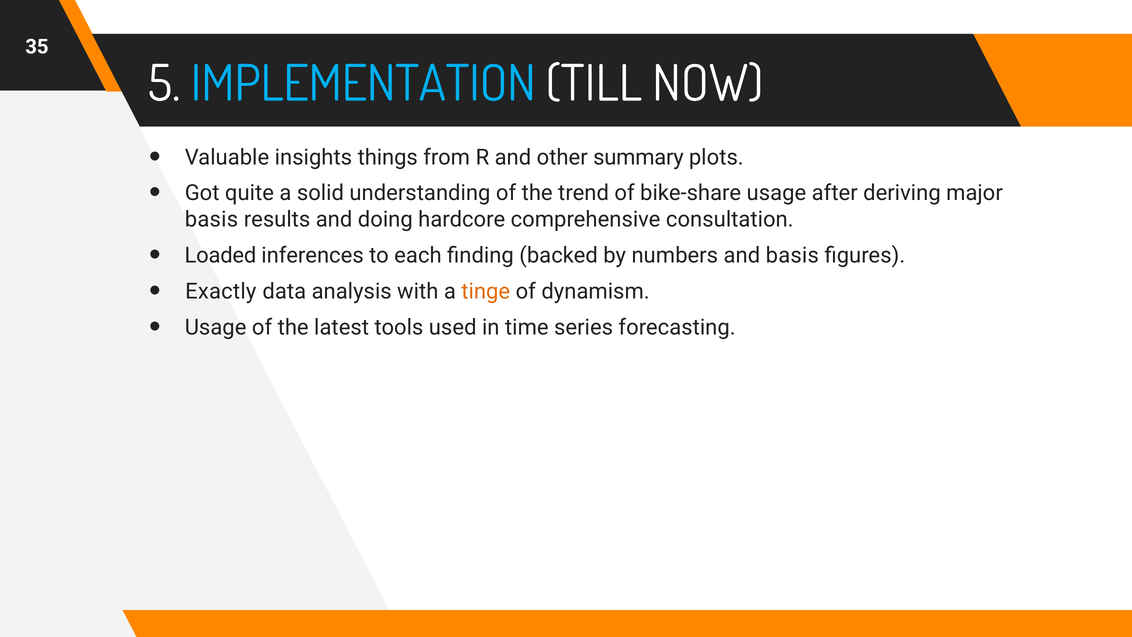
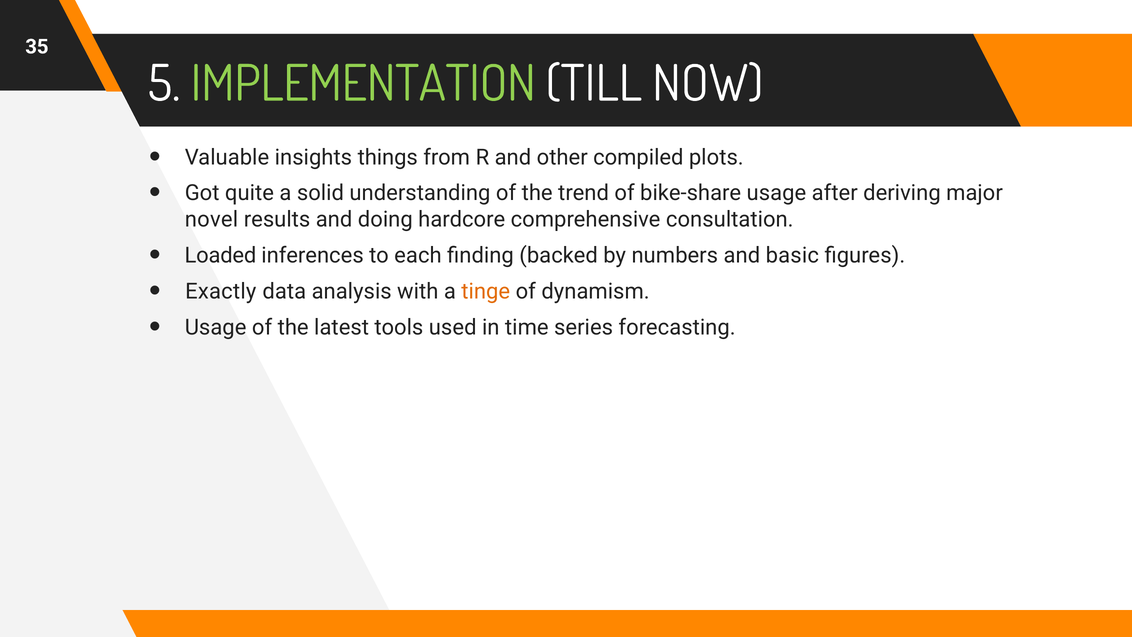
IMPLEMENTATION colour: light blue -> light green
summary: summary -> compiled
basis at (211, 220): basis -> novel
and basis: basis -> basic
